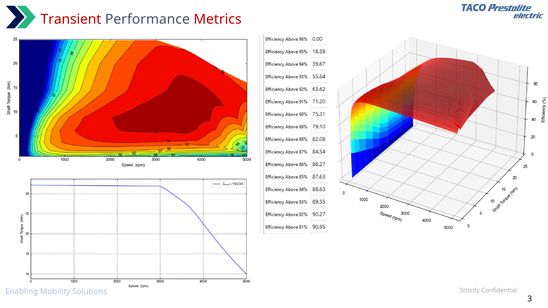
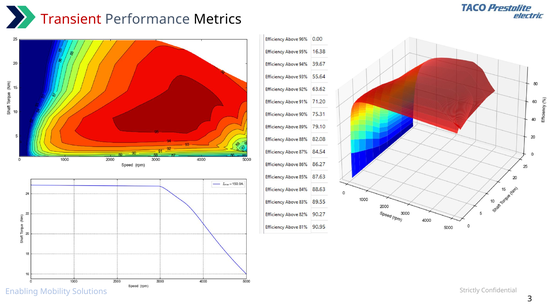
Metrics colour: red -> black
